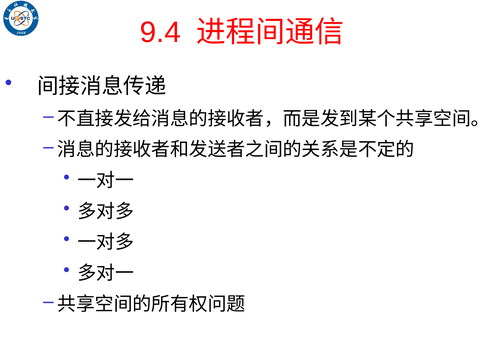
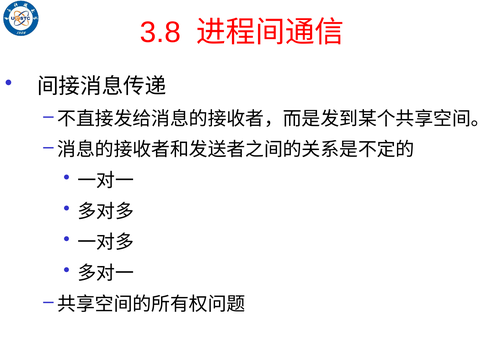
9.4: 9.4 -> 3.8
